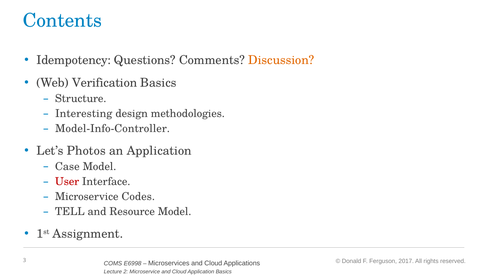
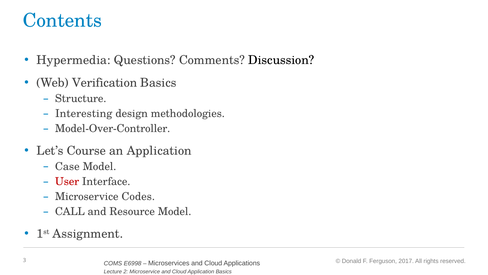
Idempotency: Idempotency -> Hypermedia
Discussion colour: orange -> black
Model-Info-Controller: Model-Info-Controller -> Model-Over-Controller
Photos: Photos -> Course
TELL: TELL -> CALL
